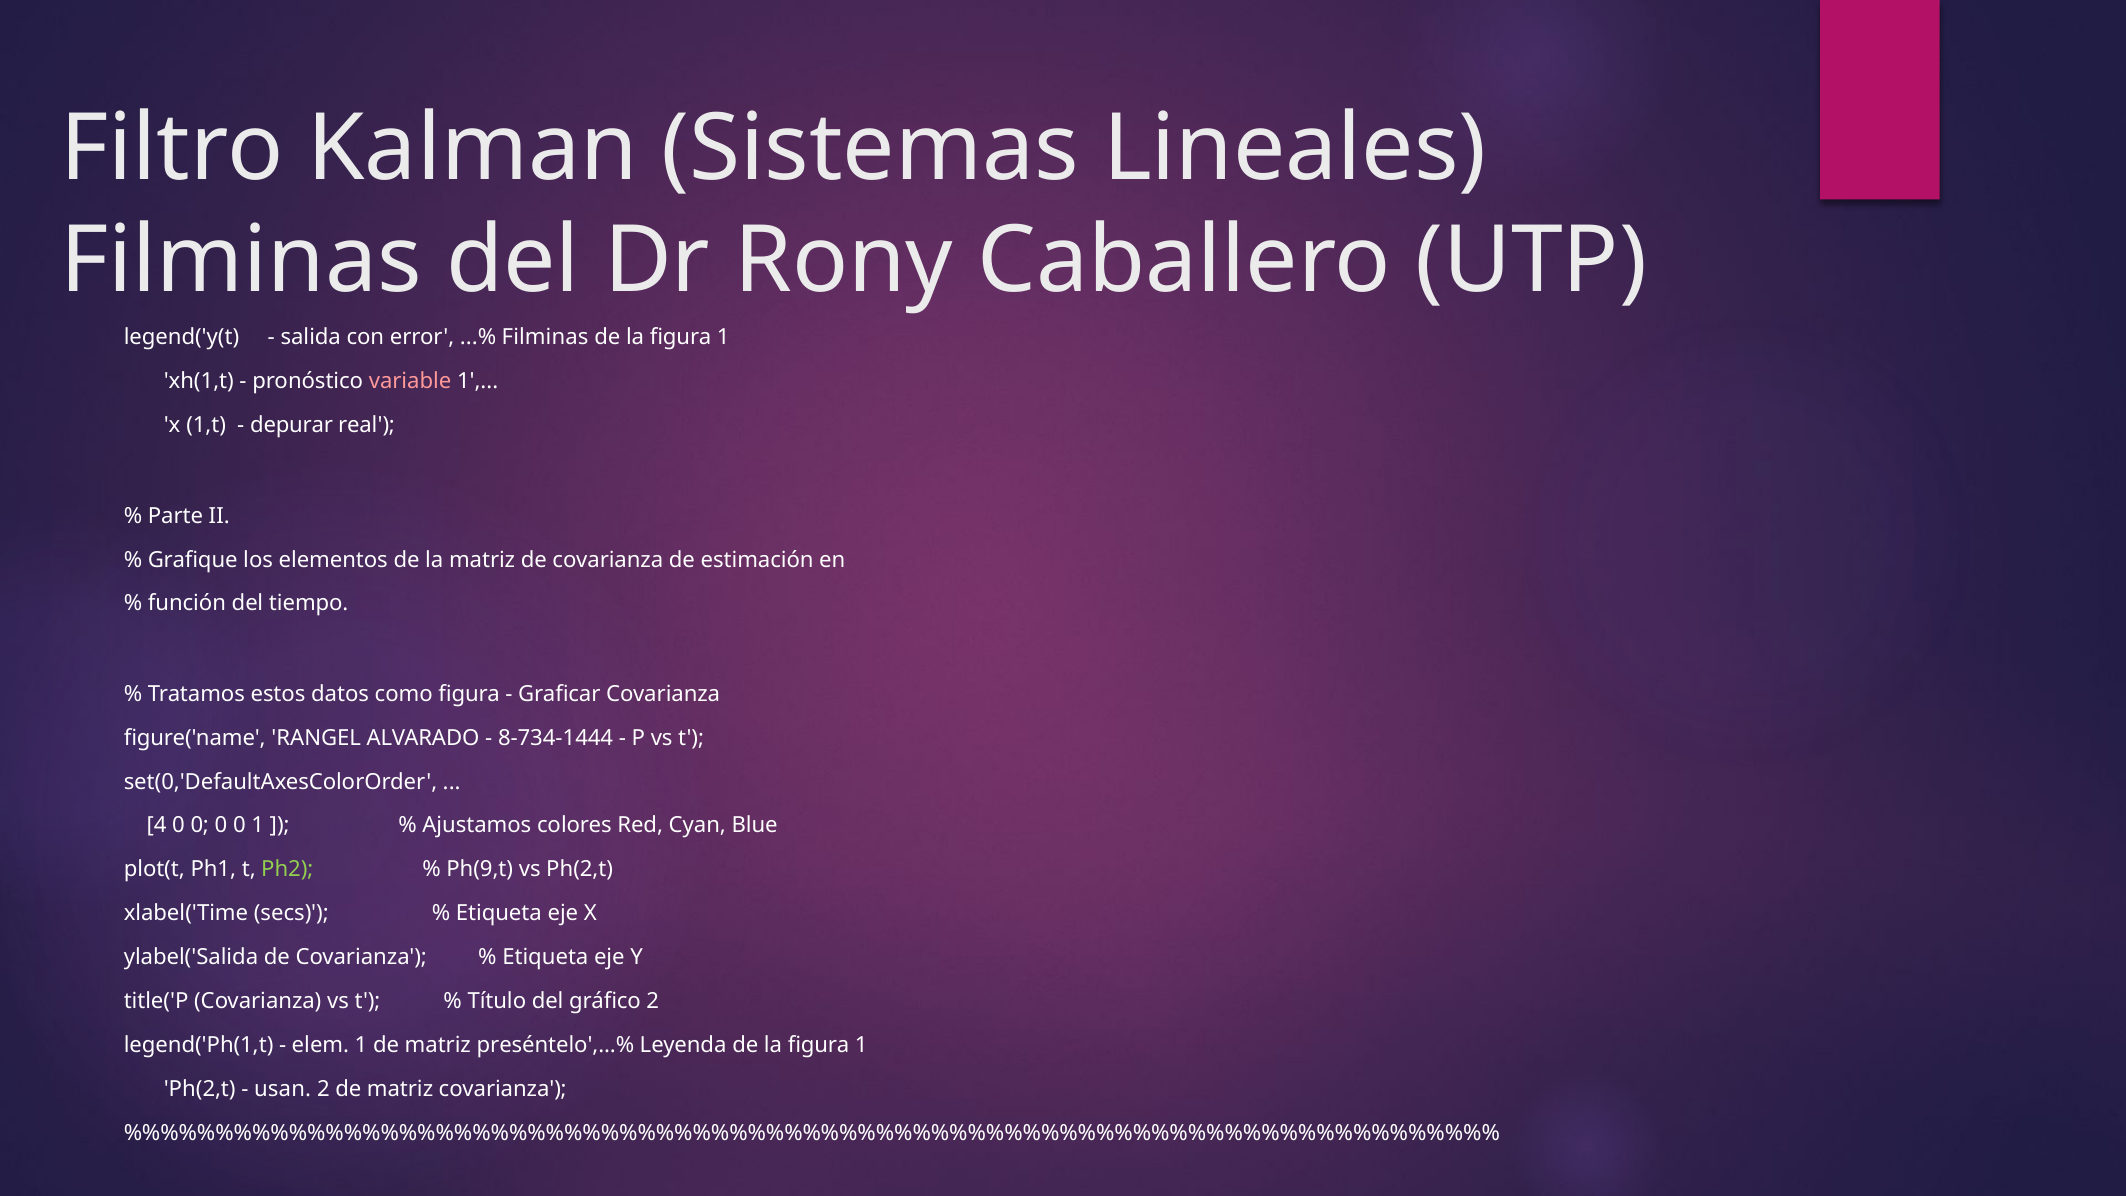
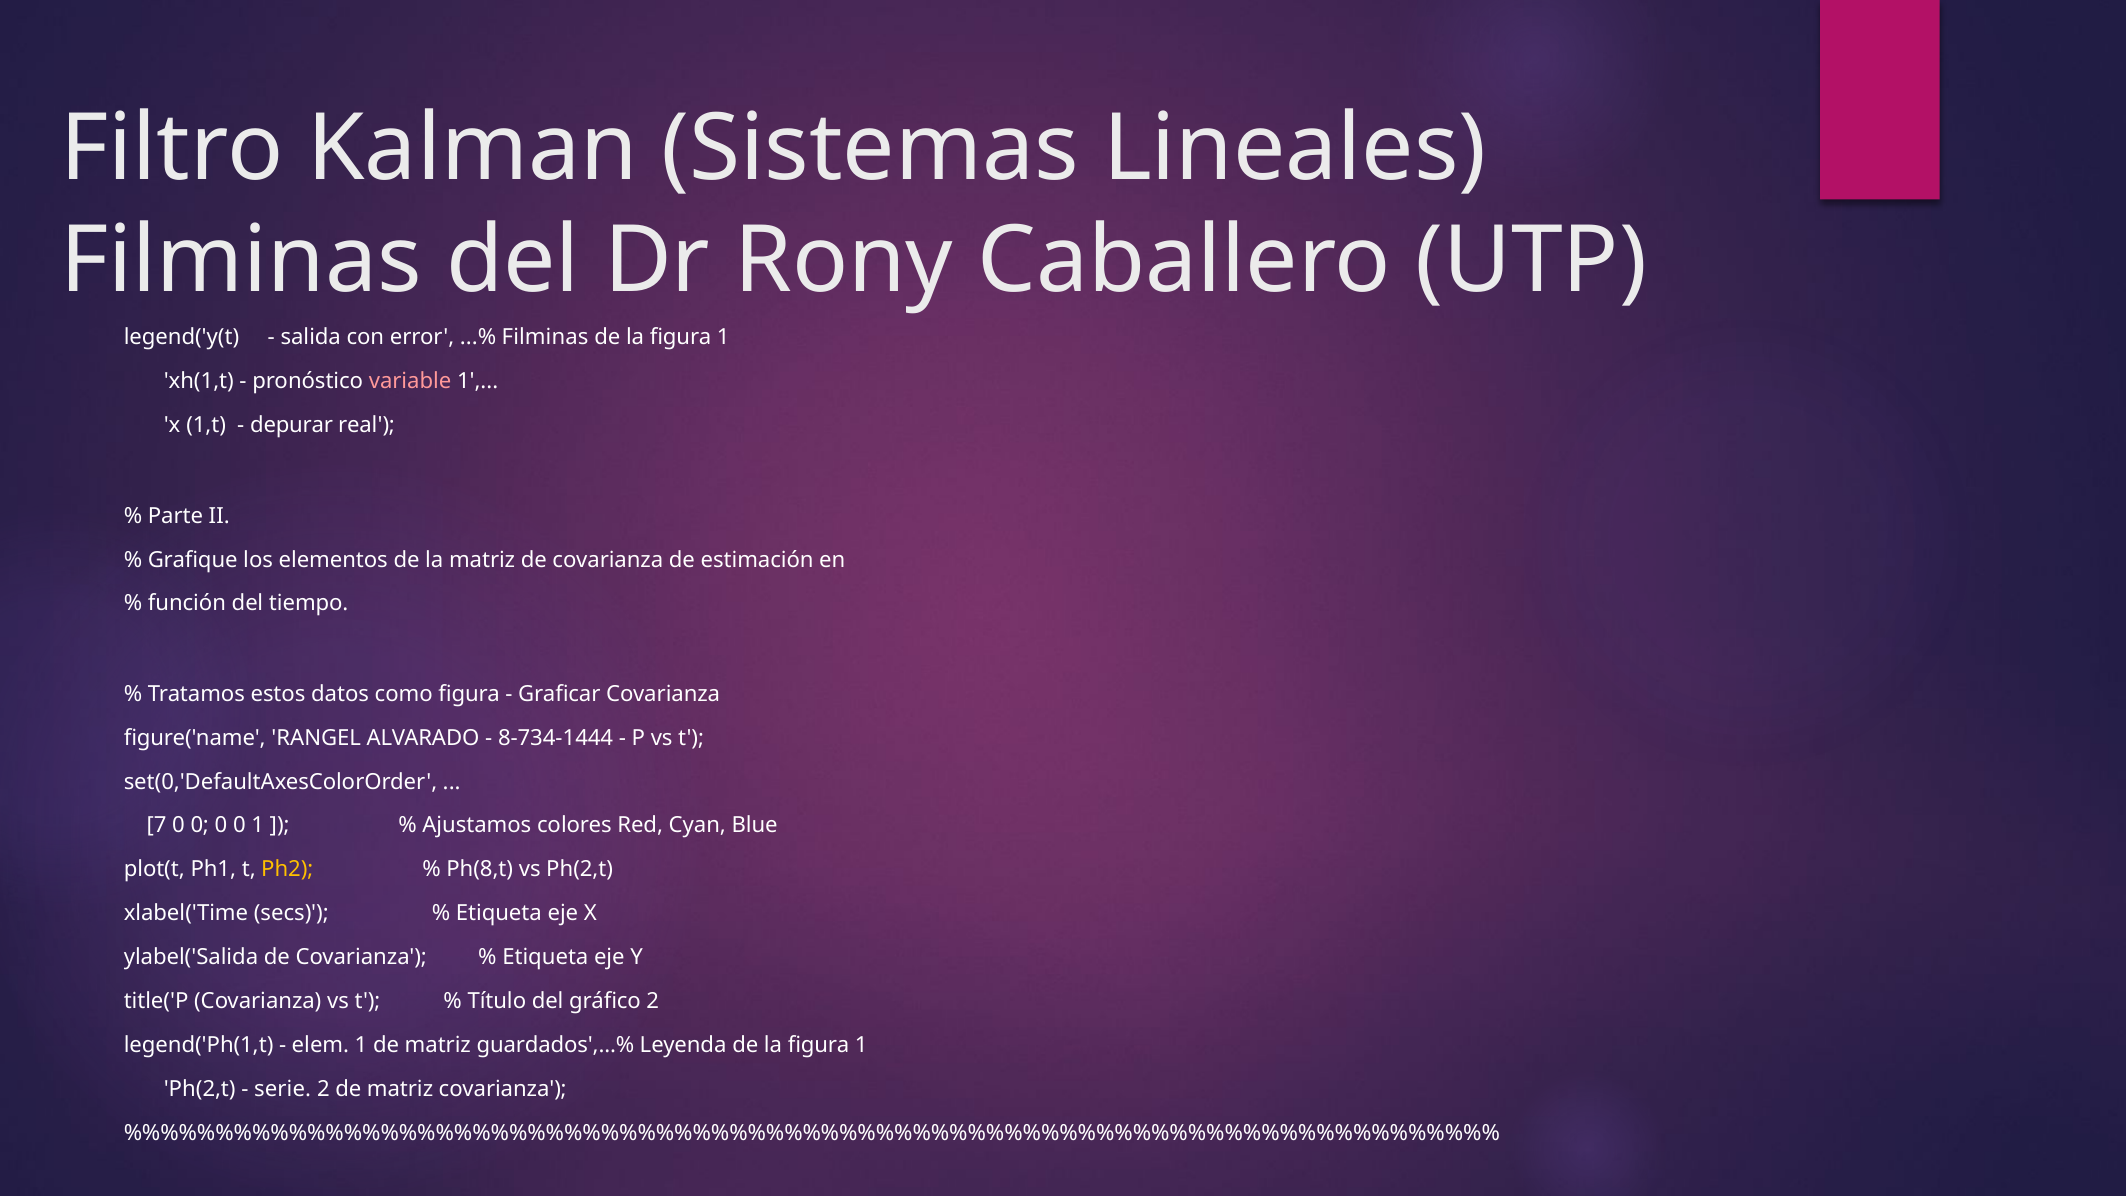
4: 4 -> 7
Ph2 colour: light green -> yellow
Ph(9,t: Ph(9,t -> Ph(8,t
preséntelo',...%: preséntelo',...% -> guardados',...%
usan: usan -> serie
